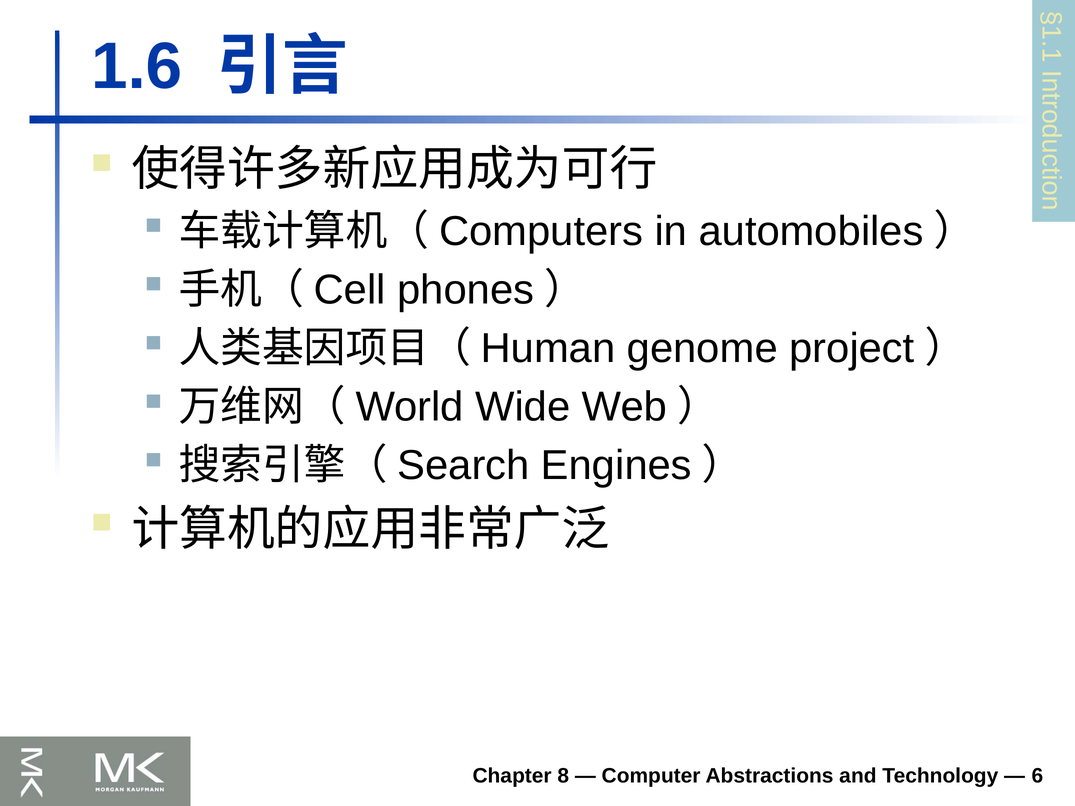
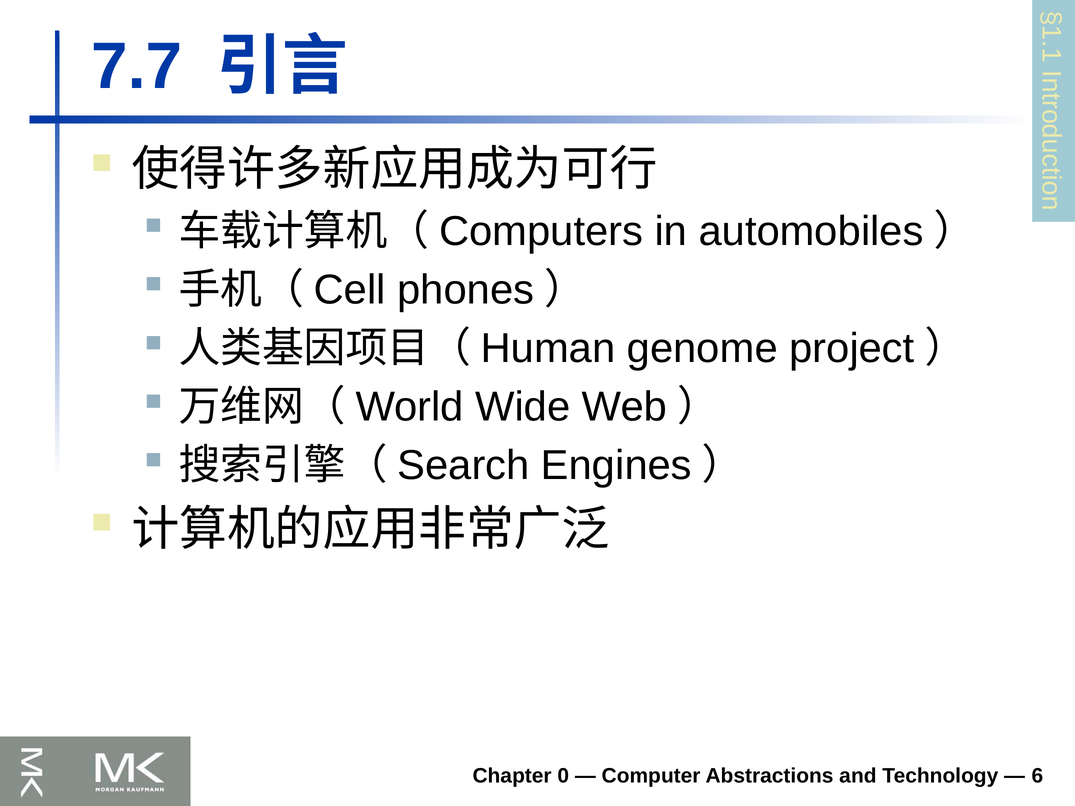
1.6: 1.6 -> 7.7
8: 8 -> 0
